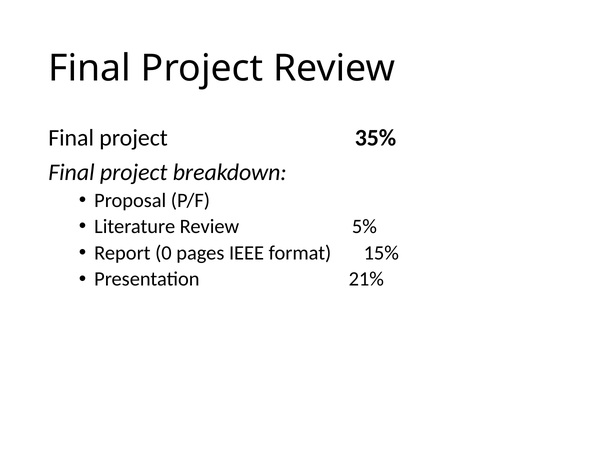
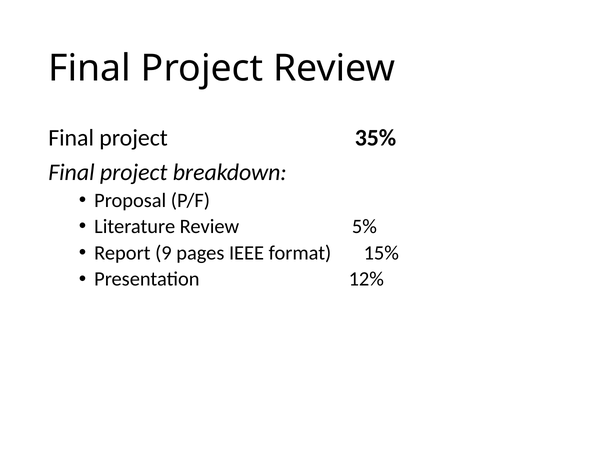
0: 0 -> 9
21%: 21% -> 12%
